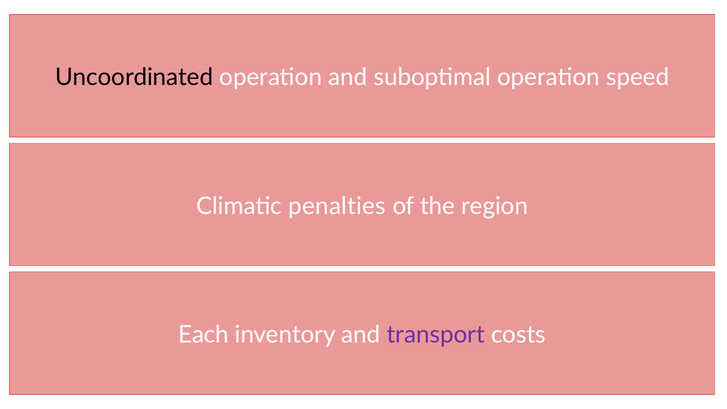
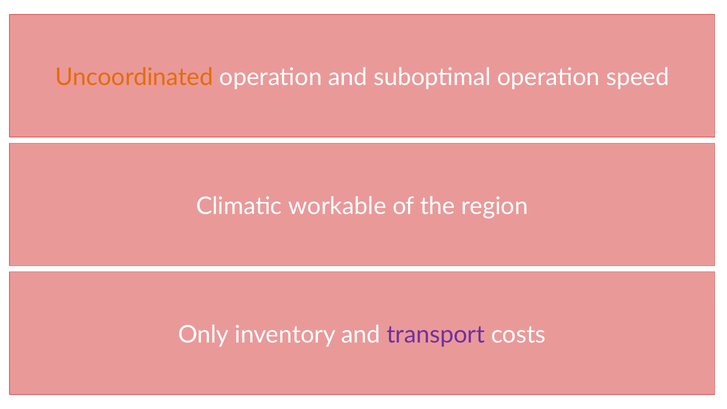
Uncoordinated colour: black -> orange
penalties: penalties -> workable
Each: Each -> Only
